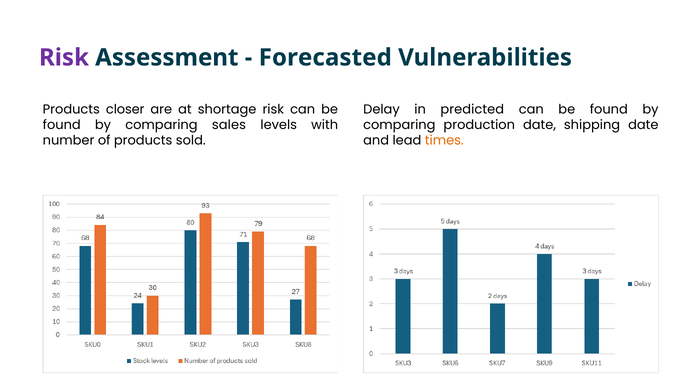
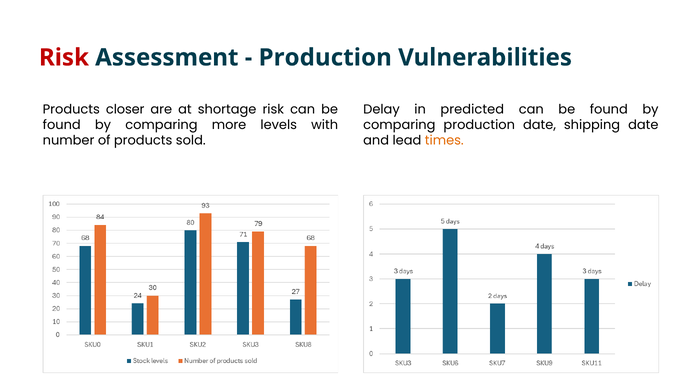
Risk at (64, 58) colour: purple -> red
Forecasted at (325, 58): Forecasted -> Production
sales: sales -> more
